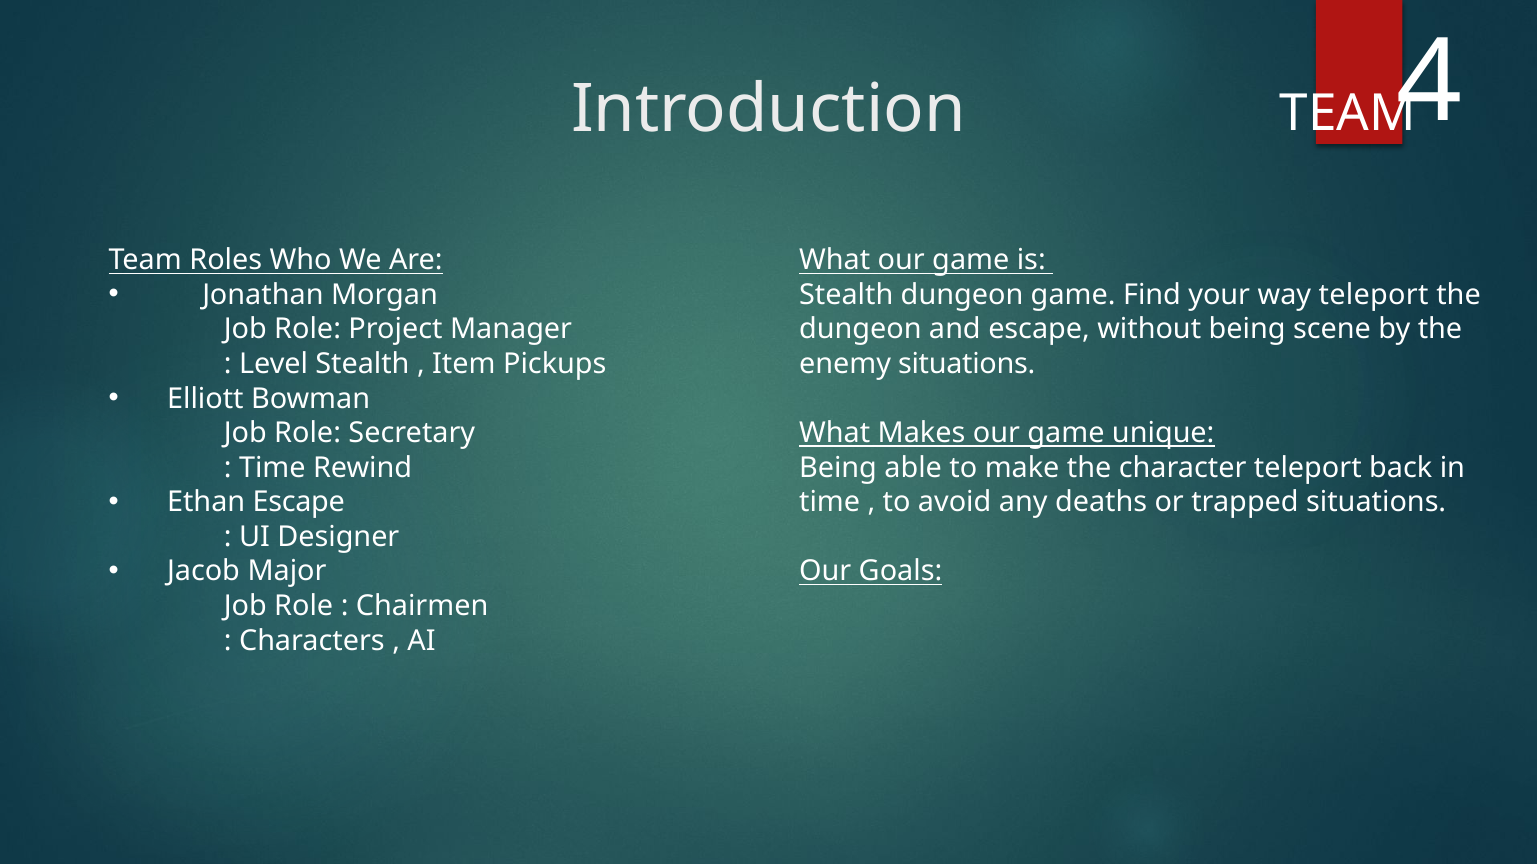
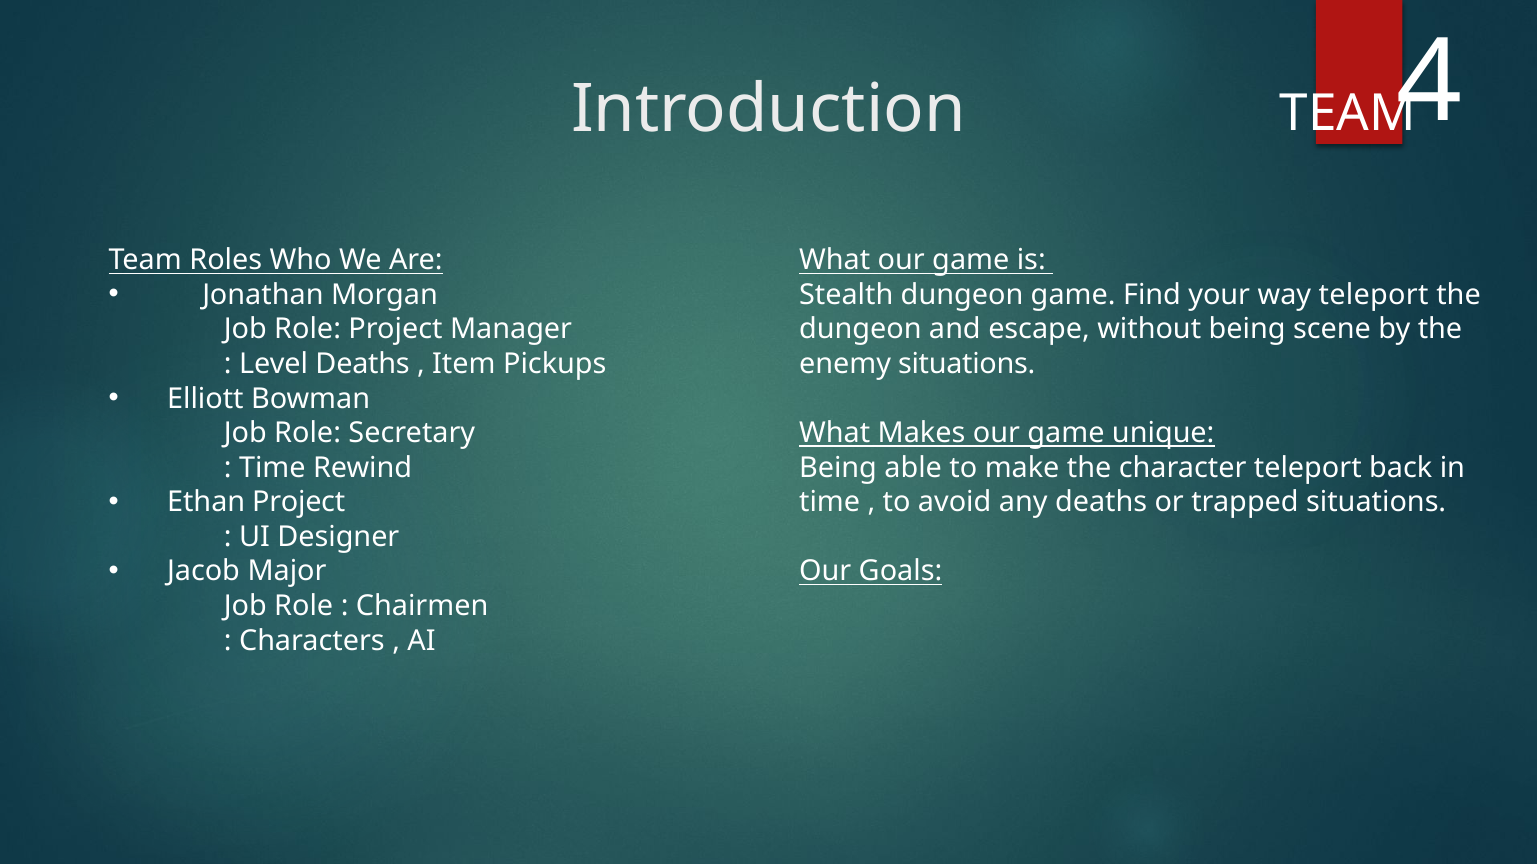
Level Stealth: Stealth -> Deaths
Ethan Escape: Escape -> Project
